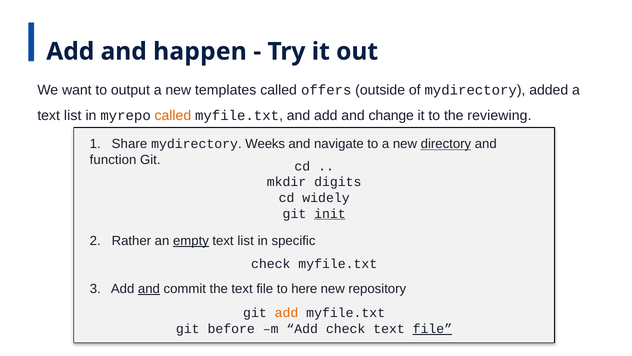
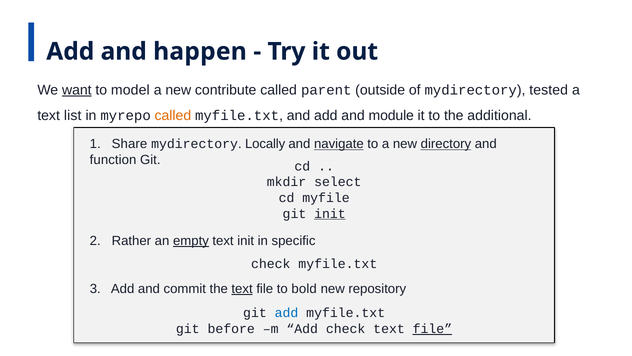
want underline: none -> present
output: output -> model
templates: templates -> contribute
offers: offers -> parent
added: added -> tested
change: change -> module
reviewing: reviewing -> additional
Weeks: Weeks -> Locally
navigate underline: none -> present
digits: digits -> select
widely: widely -> myfile
list at (246, 241): list -> init
and at (149, 289) underline: present -> none
text at (242, 289) underline: none -> present
here: here -> bold
add at (287, 313) colour: orange -> blue
